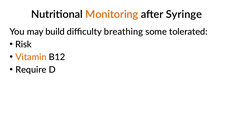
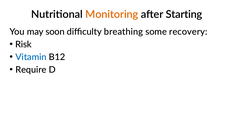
Syringe: Syringe -> Starting
build: build -> soon
tolerated: tolerated -> recovery
Vitamin colour: orange -> blue
